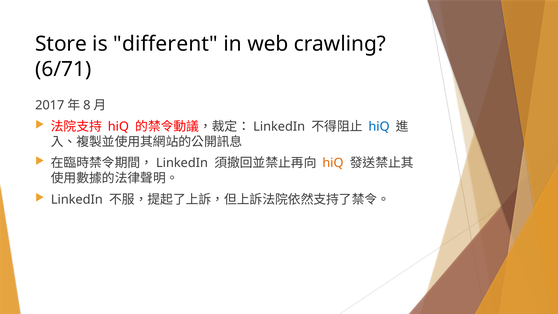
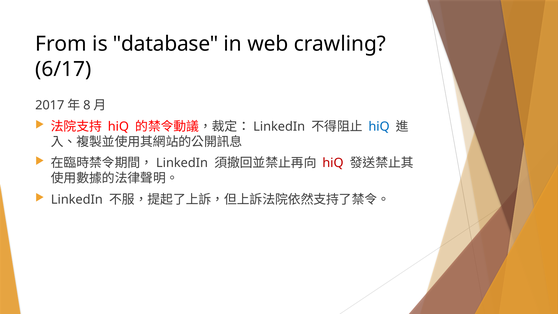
Store: Store -> From
different: different -> database
6/71: 6/71 -> 6/17
hiQ at (333, 163) colour: orange -> red
